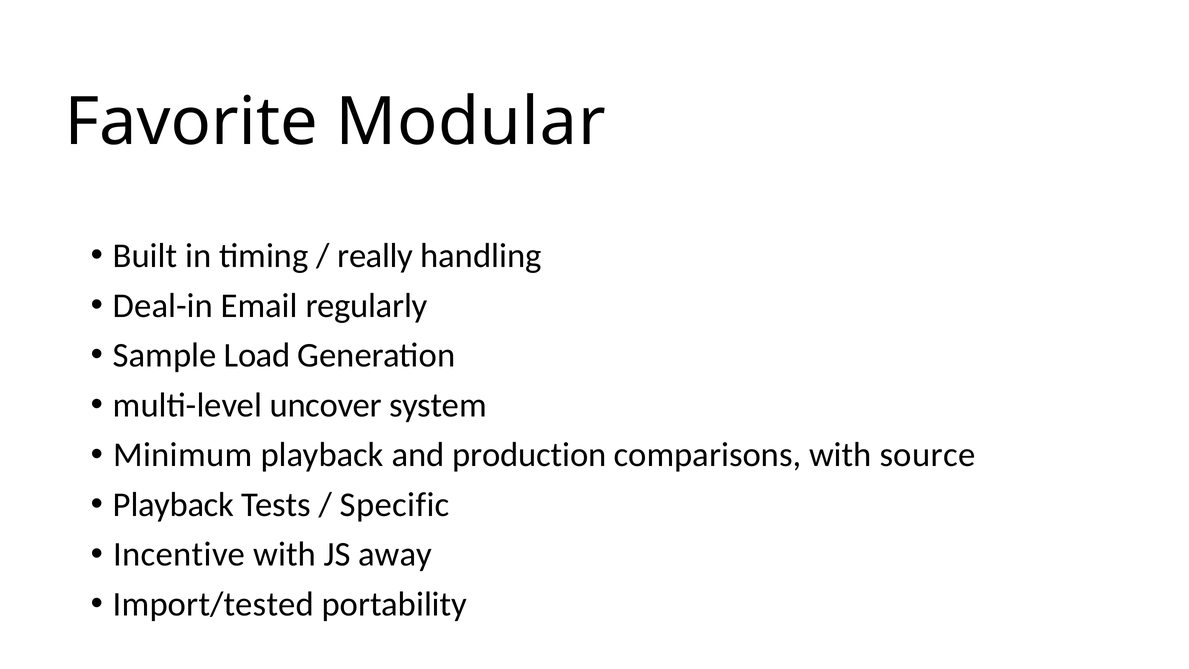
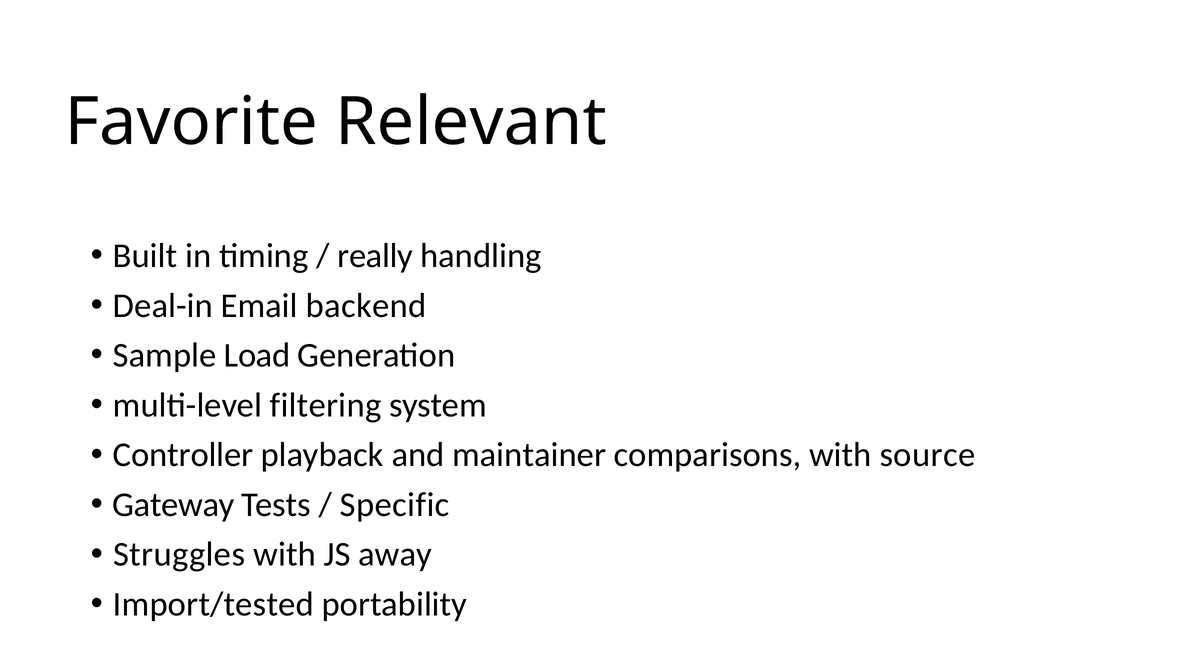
Modular: Modular -> Relevant
regularly: regularly -> backend
uncover: uncover -> filtering
Minimum: Minimum -> Controller
production: production -> maintainer
Playback at (173, 505): Playback -> Gateway
Incentive: Incentive -> Struggles
